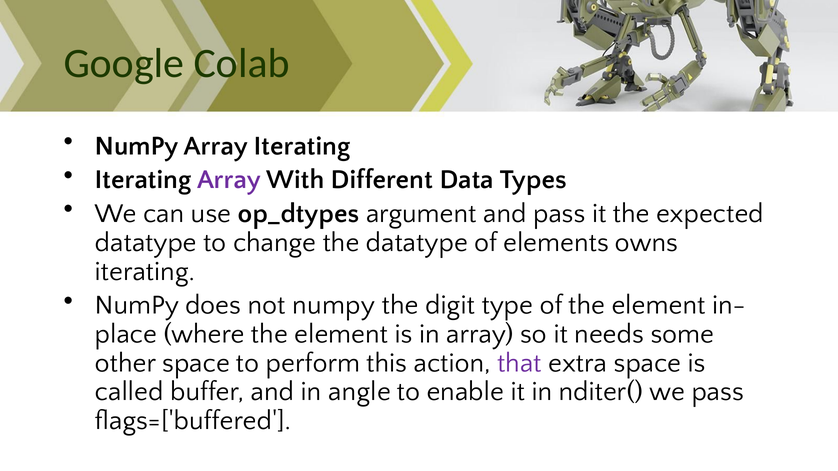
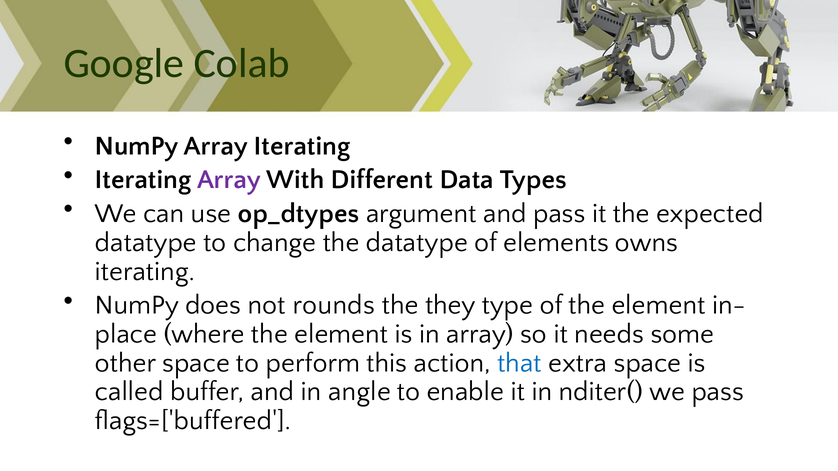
not numpy: numpy -> rounds
digit: digit -> they
that colour: purple -> blue
